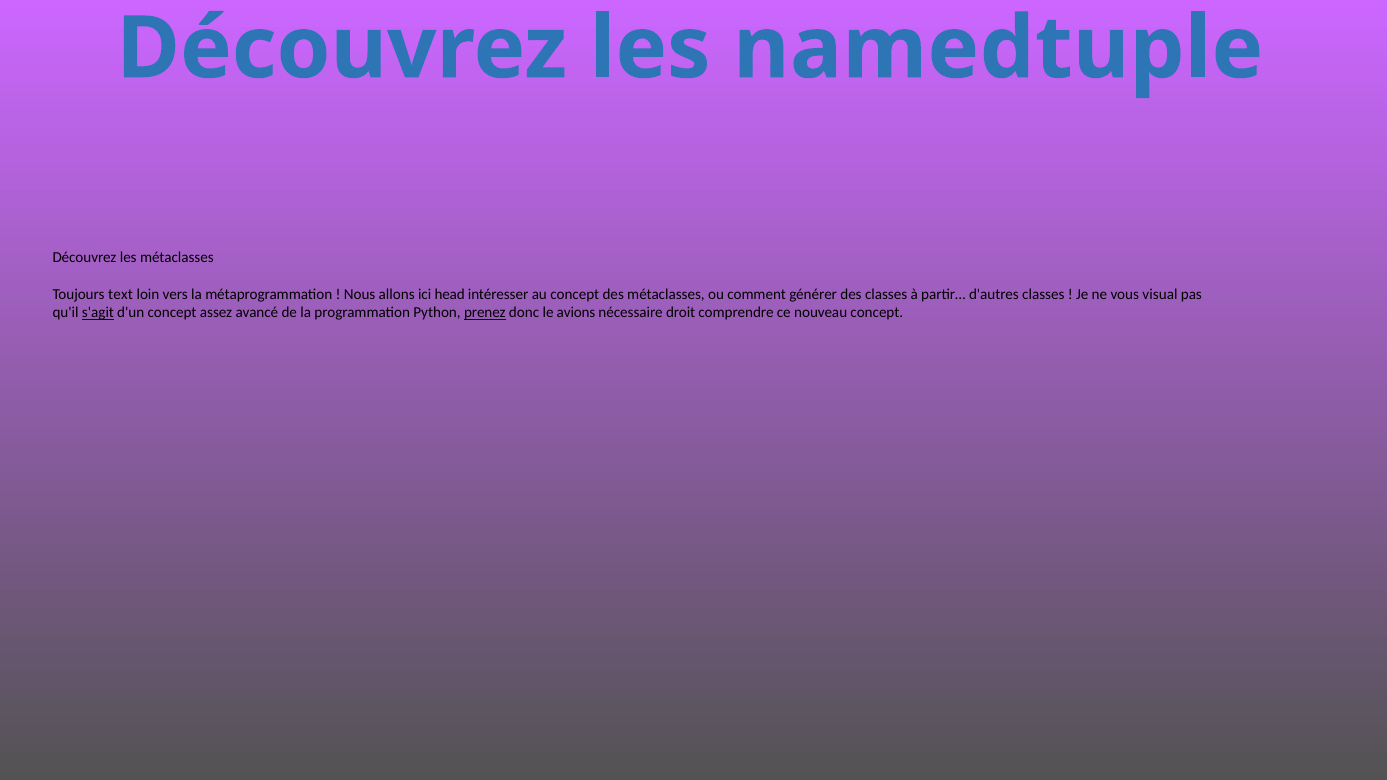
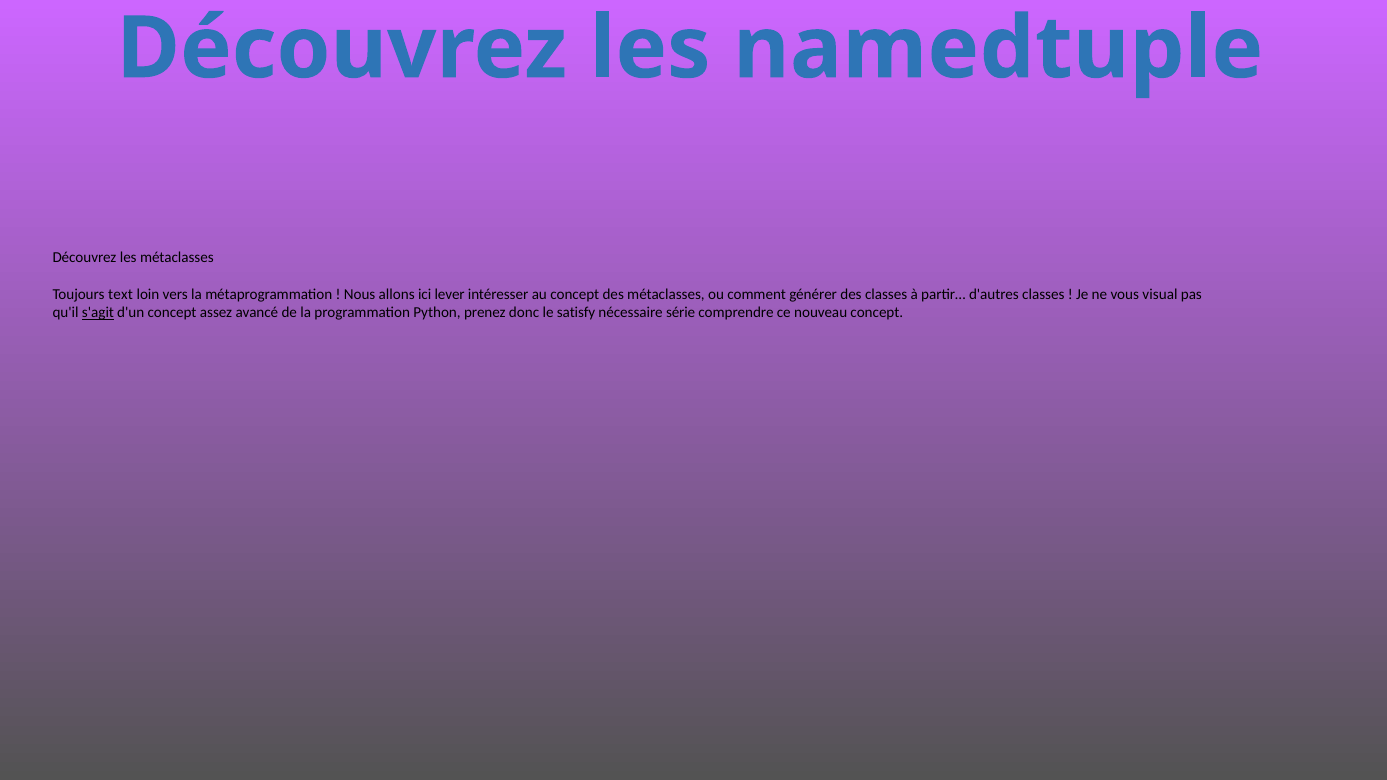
head: head -> lever
prenez underline: present -> none
avions: avions -> satisfy
droit: droit -> série
